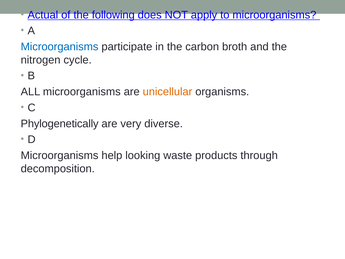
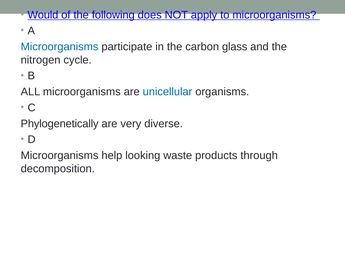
Actual: Actual -> Would
broth: broth -> glass
unicellular colour: orange -> blue
